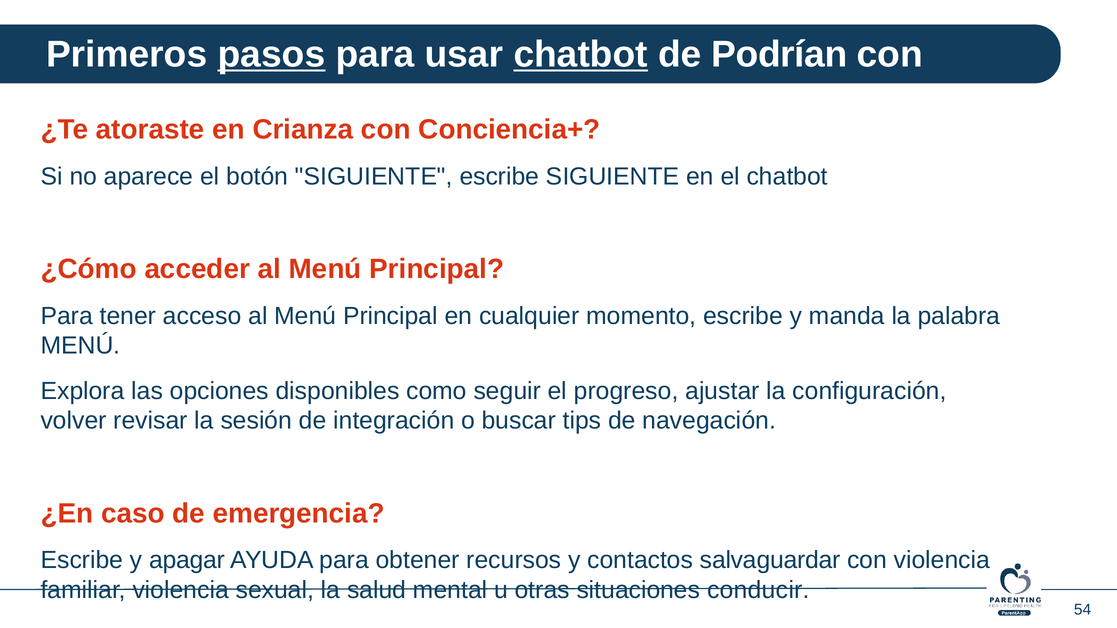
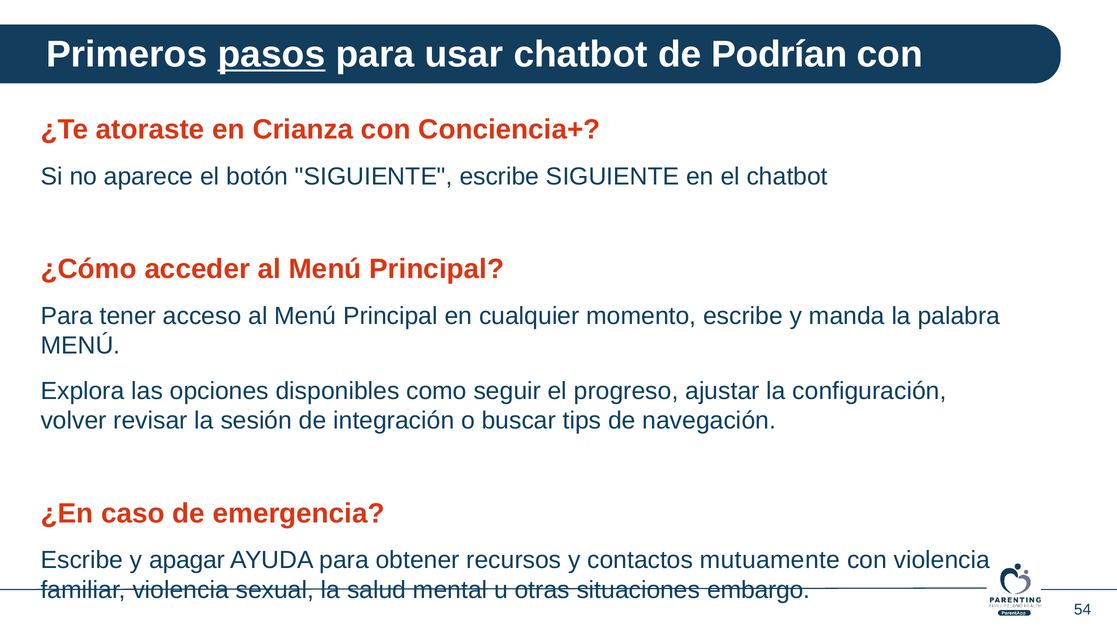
chatbot at (581, 55) underline: present -> none
salvaguardar: salvaguardar -> mutuamente
conducir: conducir -> embargo
